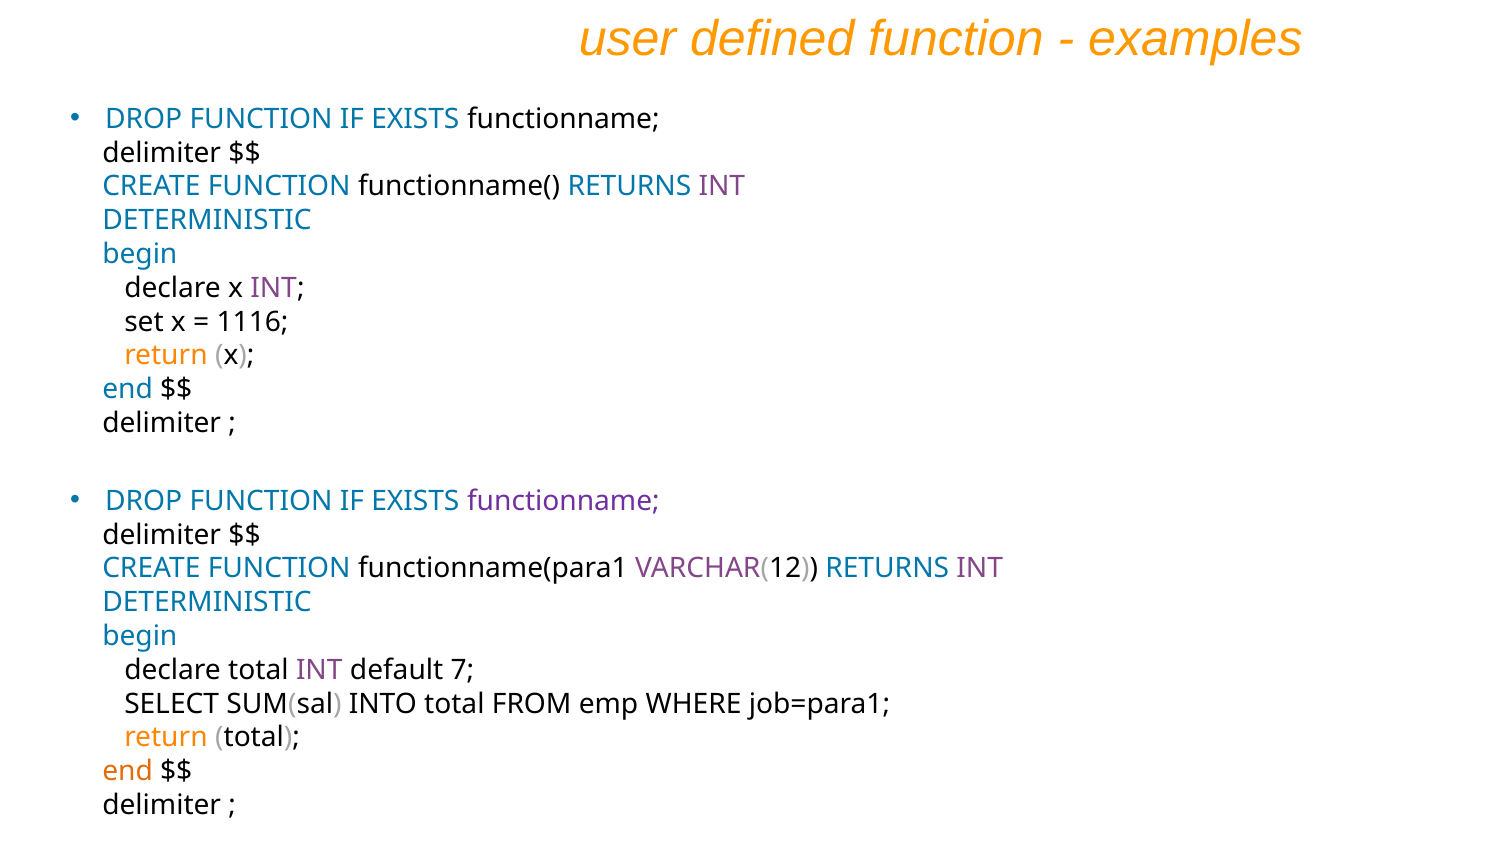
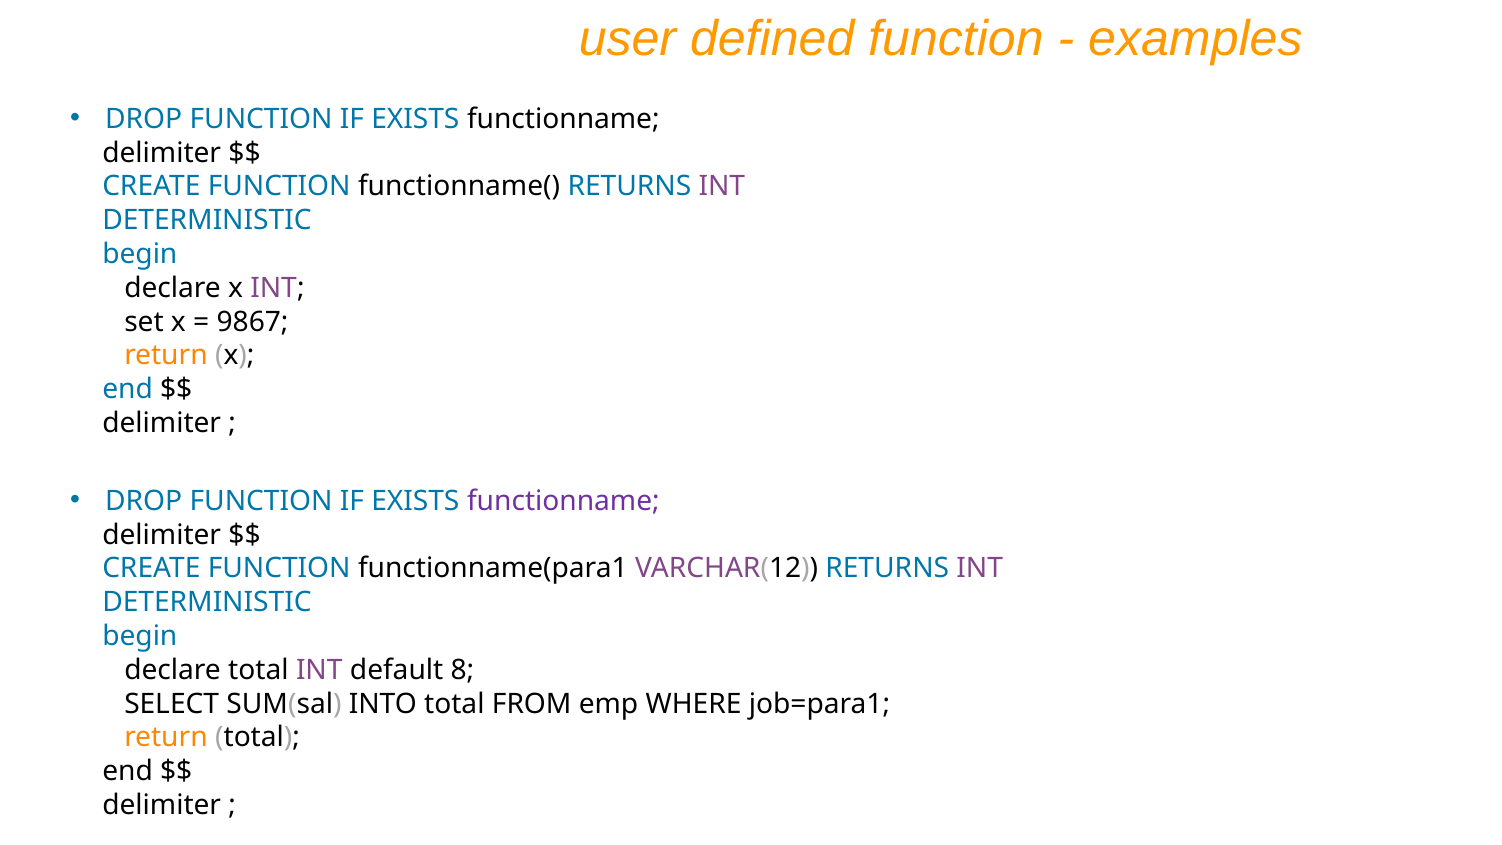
1116: 1116 -> 9867
7: 7 -> 8
end at (128, 771) colour: orange -> black
